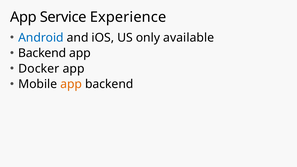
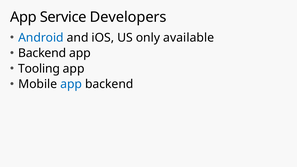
Experience: Experience -> Developers
Docker: Docker -> Tooling
app at (71, 84) colour: orange -> blue
